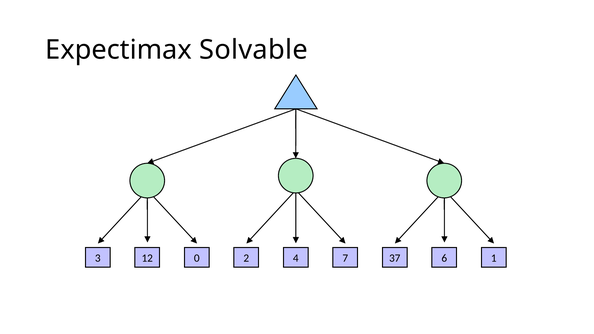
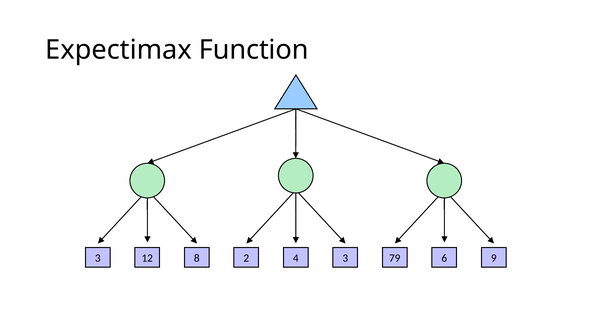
Solvable: Solvable -> Function
0: 0 -> 8
4 7: 7 -> 3
37: 37 -> 79
1: 1 -> 9
